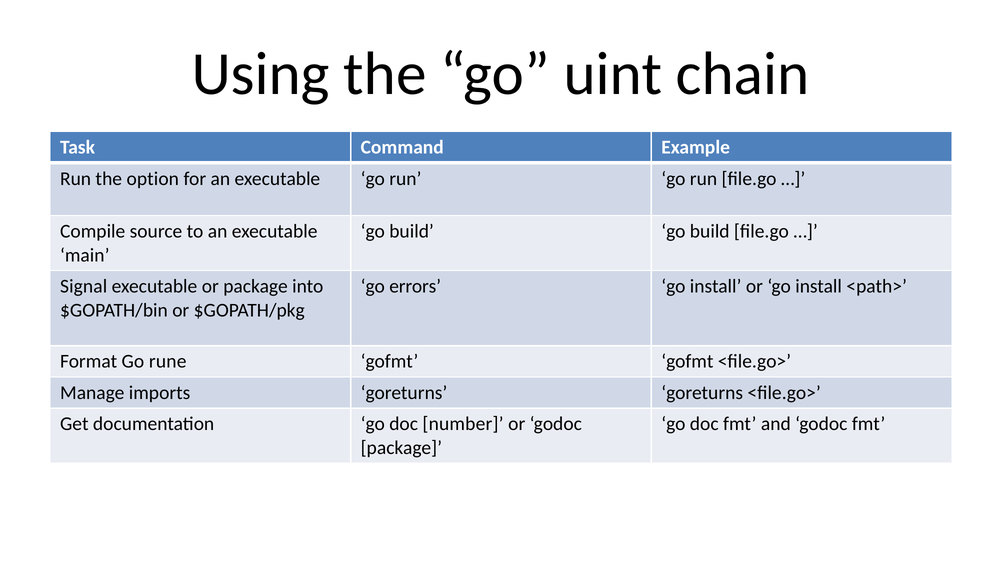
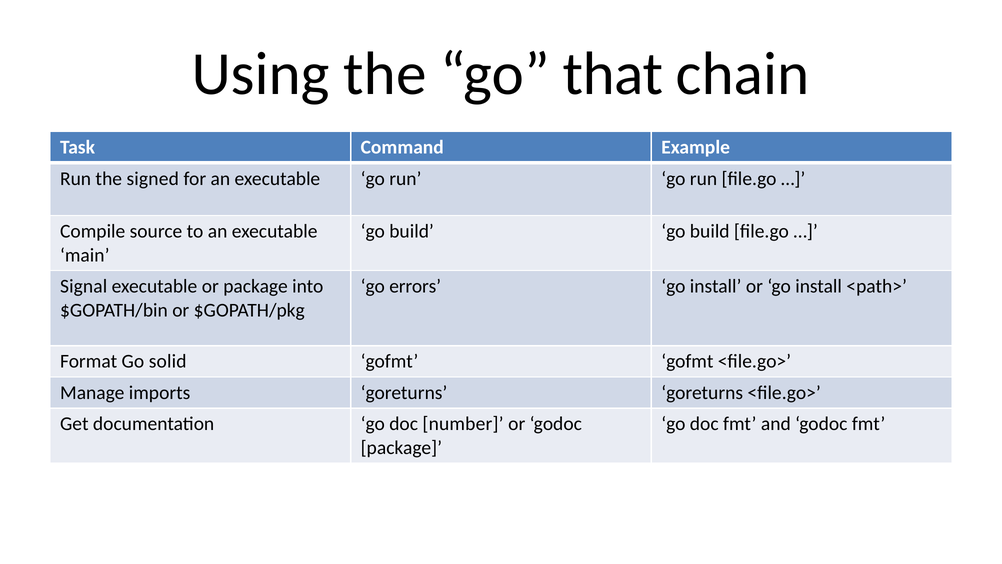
uint: uint -> that
option: option -> signed
rune: rune -> solid
